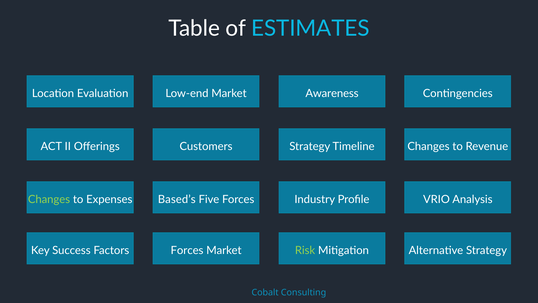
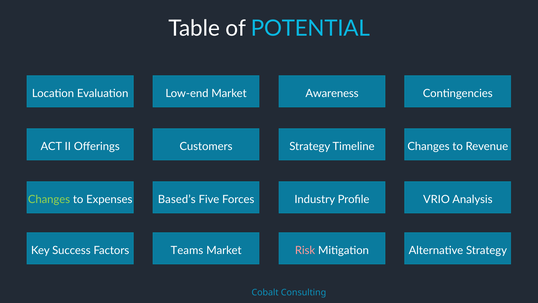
ESTIMATES: ESTIMATES -> POTENTIAL
Factors Forces: Forces -> Teams
Risk colour: light green -> pink
